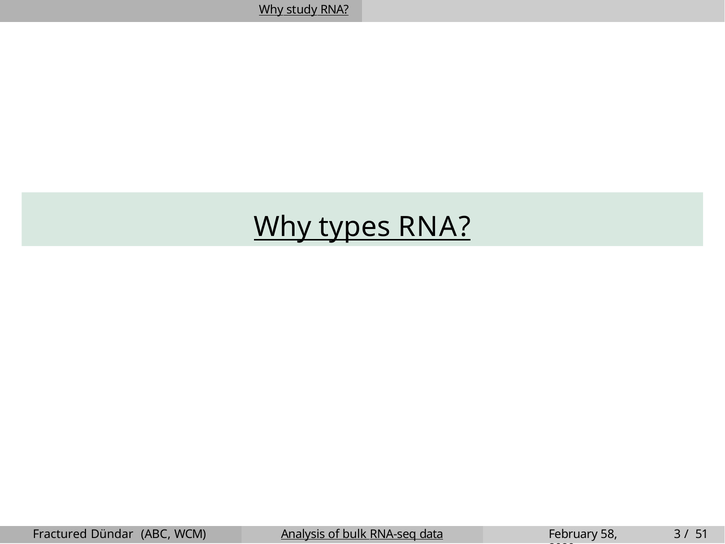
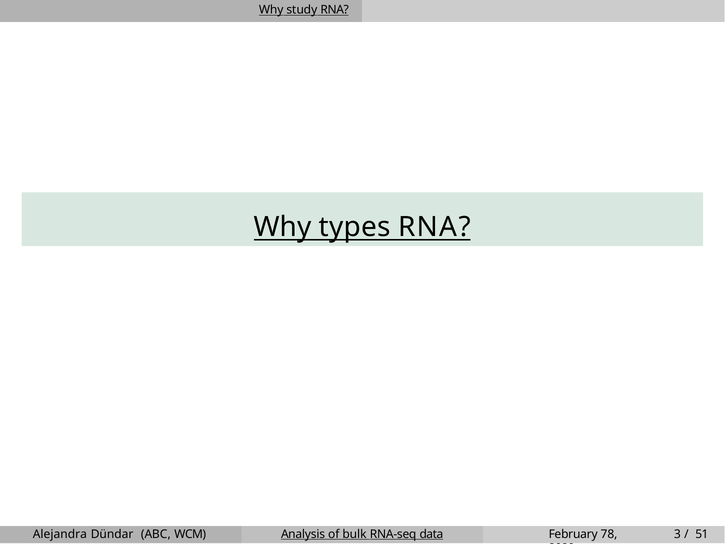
Fractured: Fractured -> Alejandra
58: 58 -> 78
